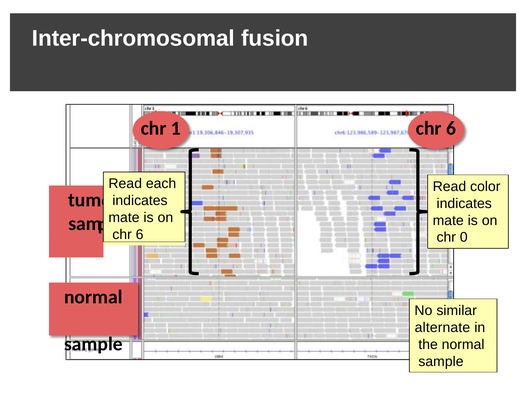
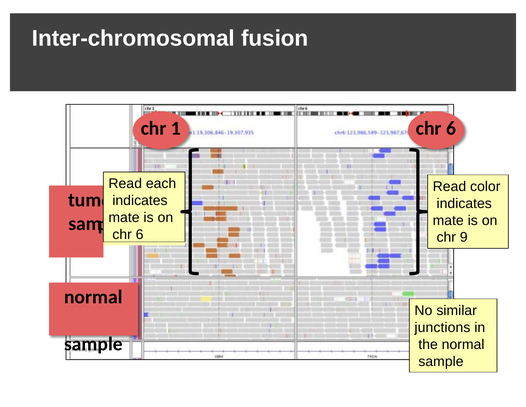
0: 0 -> 9
alternate: alternate -> junctions
